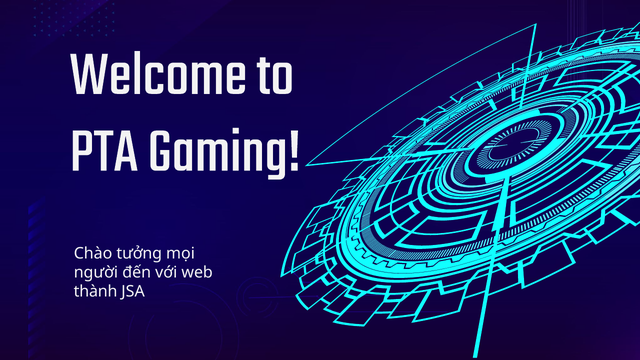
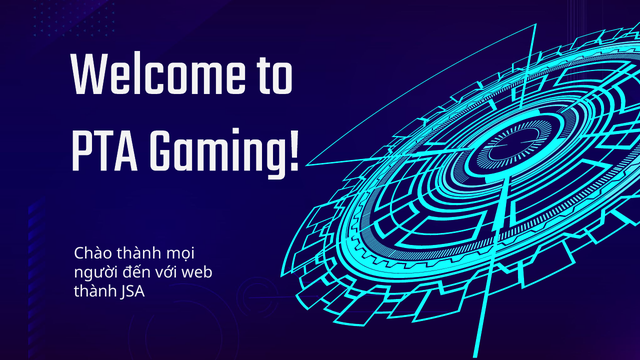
Chào tưởng: tưởng -> thành
